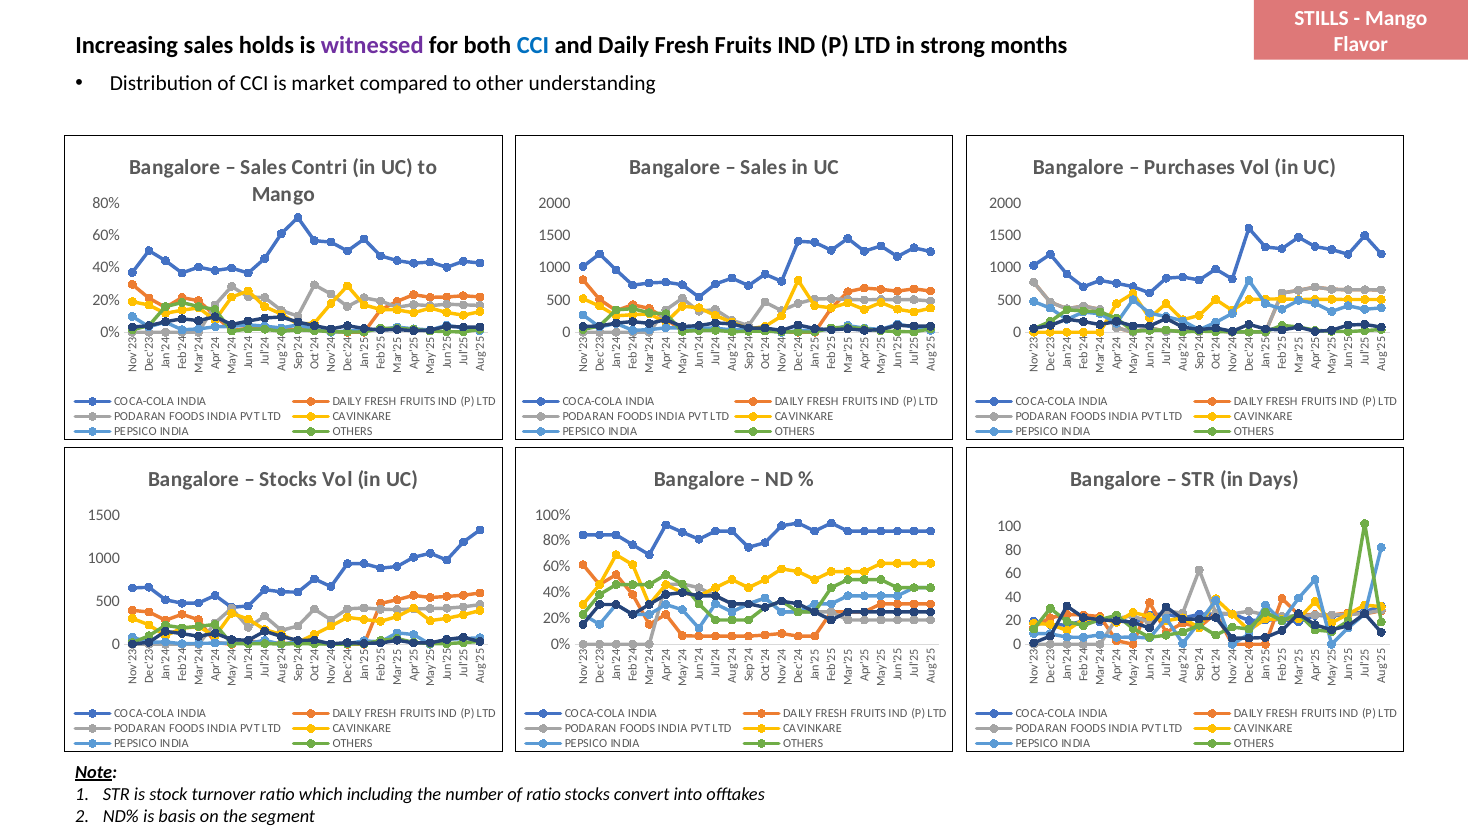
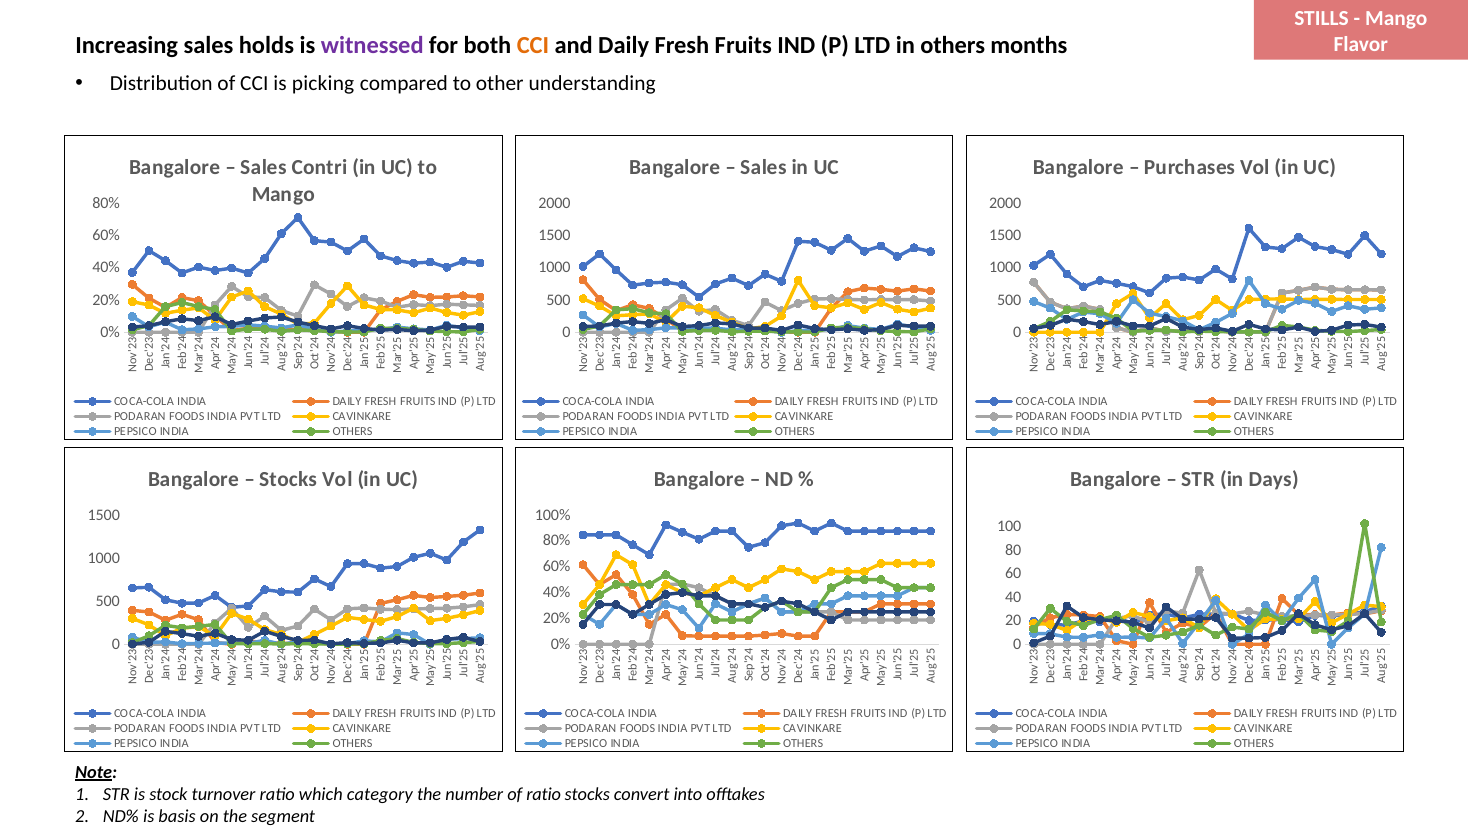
CCI at (533, 46) colour: blue -> orange
in strong: strong -> others
market: market -> picking
including: including -> category
